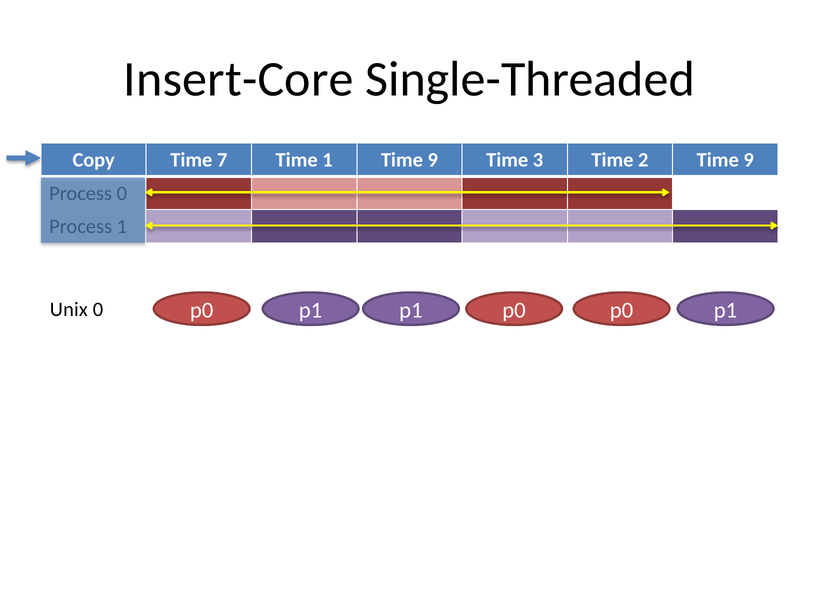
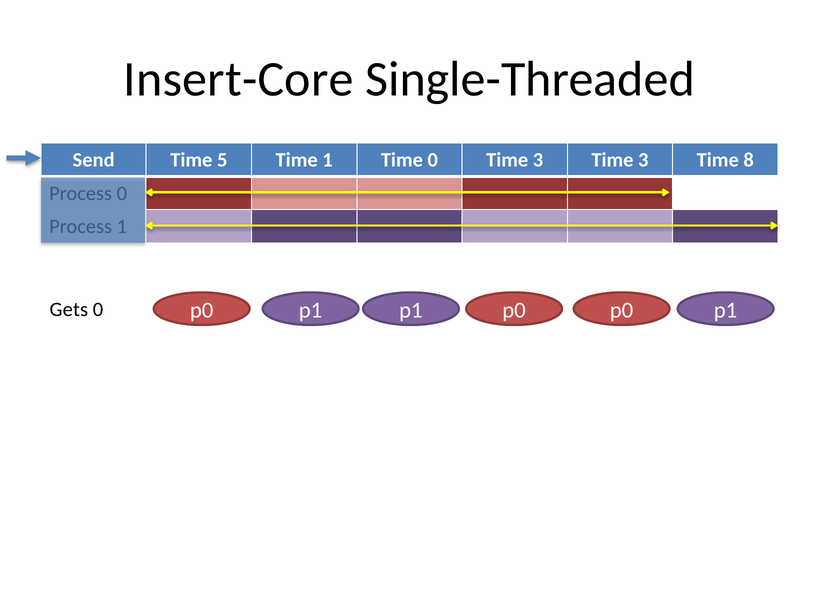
Copy: Copy -> Send
7: 7 -> 5
1 Time 9: 9 -> 0
3 Time 2: 2 -> 3
9 at (749, 160): 9 -> 8
Unix: Unix -> Gets
